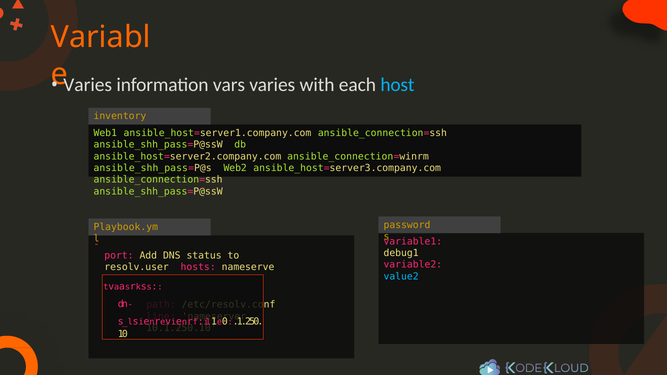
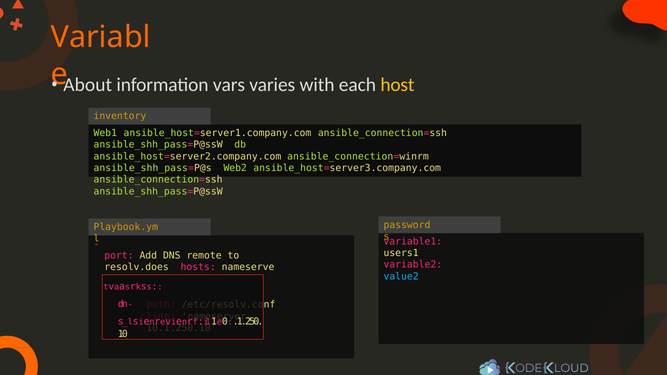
Varies at (88, 85): Varies -> About
host colour: light blue -> yellow
debug1: debug1 -> users1
status: status -> remote
resolv.user: resolv.user -> resolv.does
